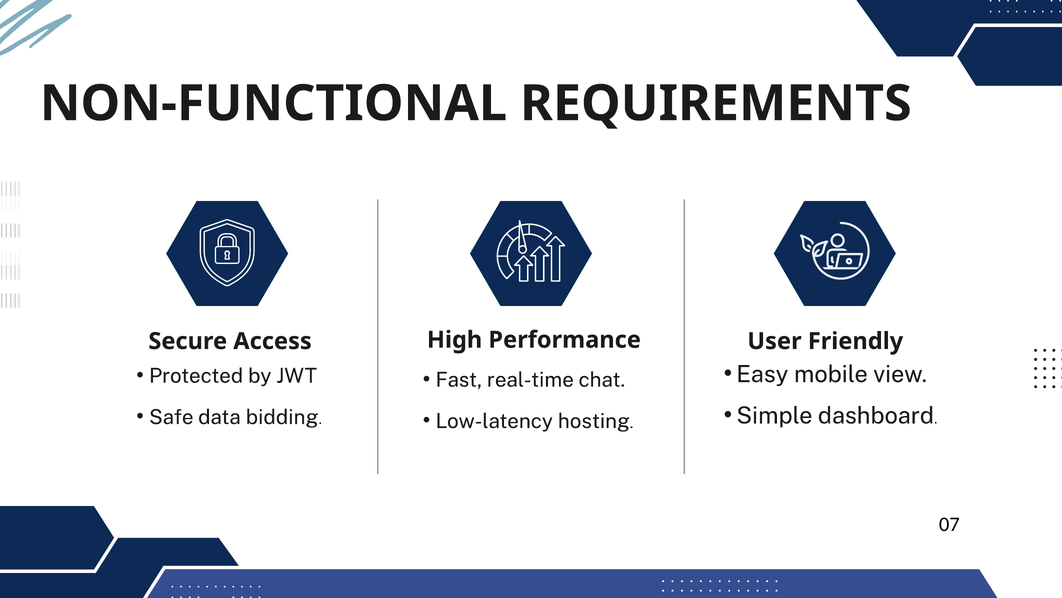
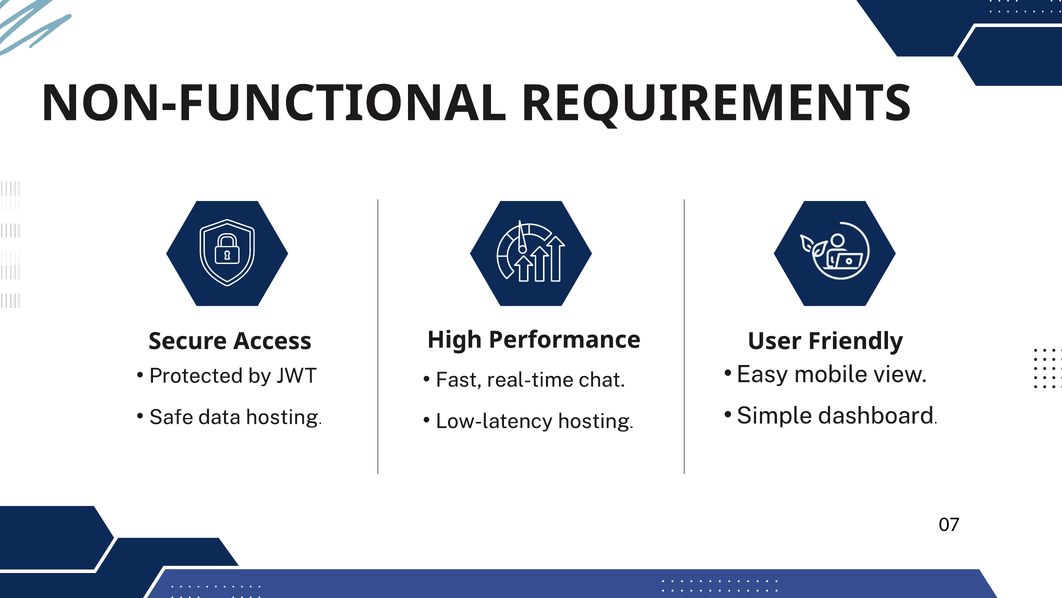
data bidding: bidding -> hosting
